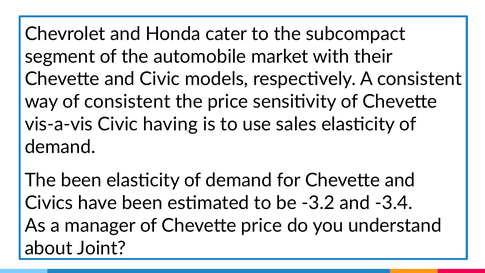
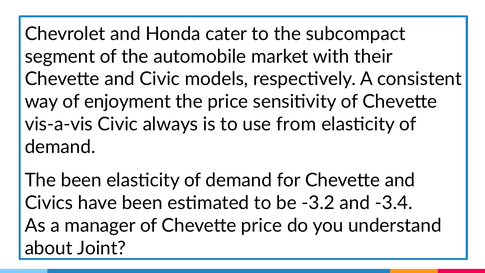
of consistent: consistent -> enjoyment
having: having -> always
sales: sales -> from
